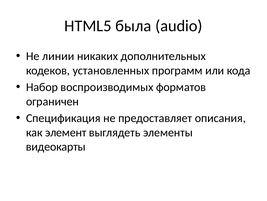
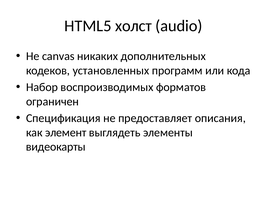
была: была -> холст
линии: линии -> canvas
